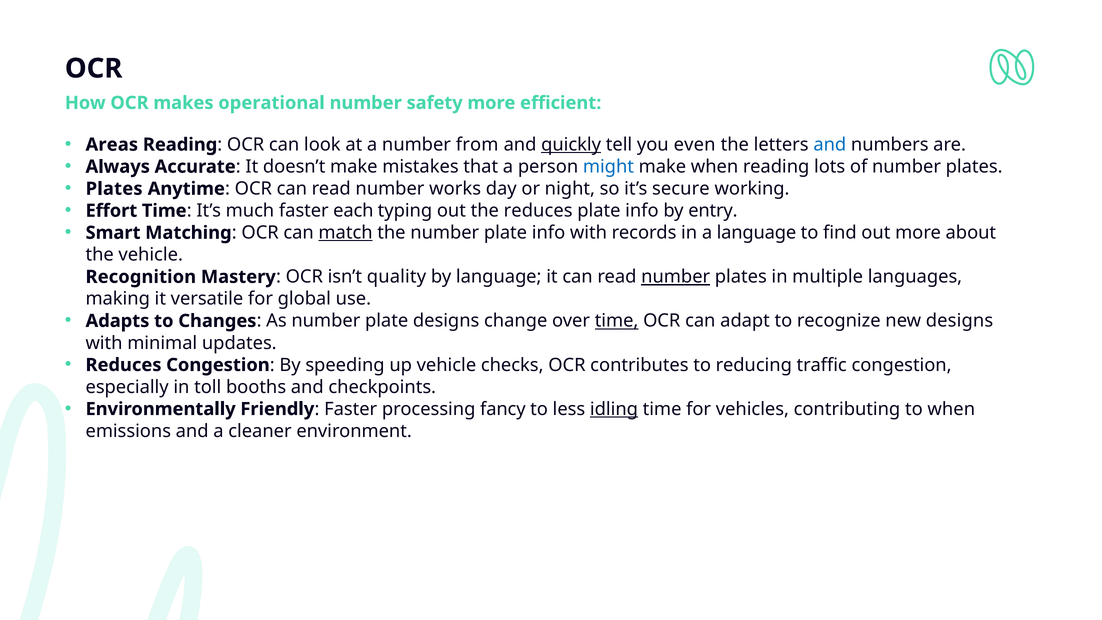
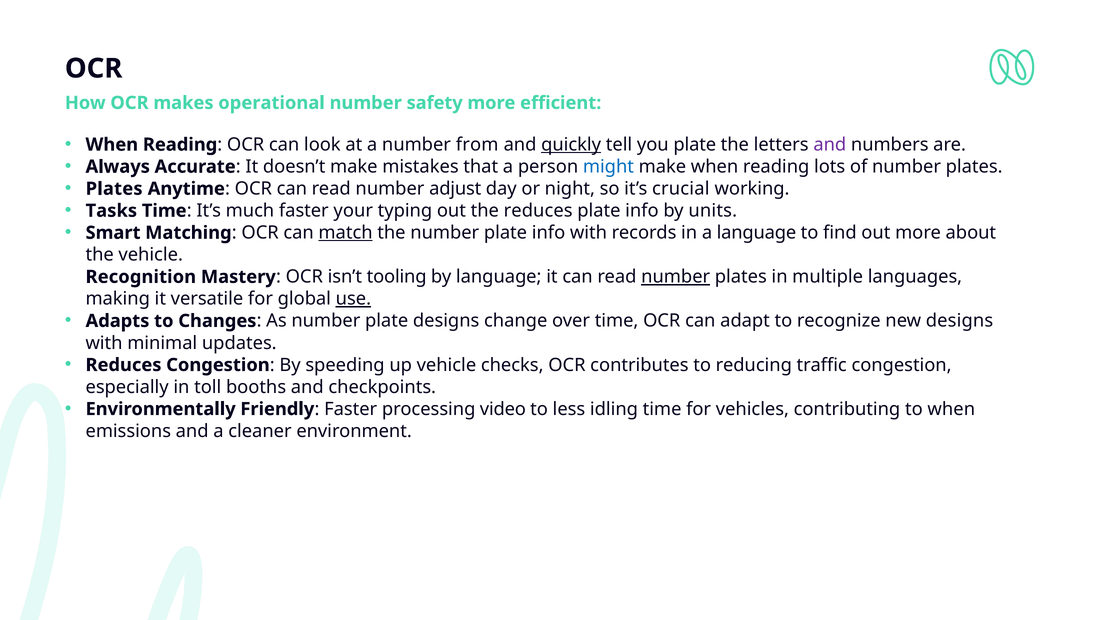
Areas at (112, 145): Areas -> When
you even: even -> plate
and at (830, 145) colour: blue -> purple
works: works -> adjust
secure: secure -> crucial
Effort: Effort -> Tasks
each: each -> your
entry: entry -> units
quality: quality -> tooling
use underline: none -> present
time at (617, 321) underline: present -> none
fancy: fancy -> video
idling underline: present -> none
